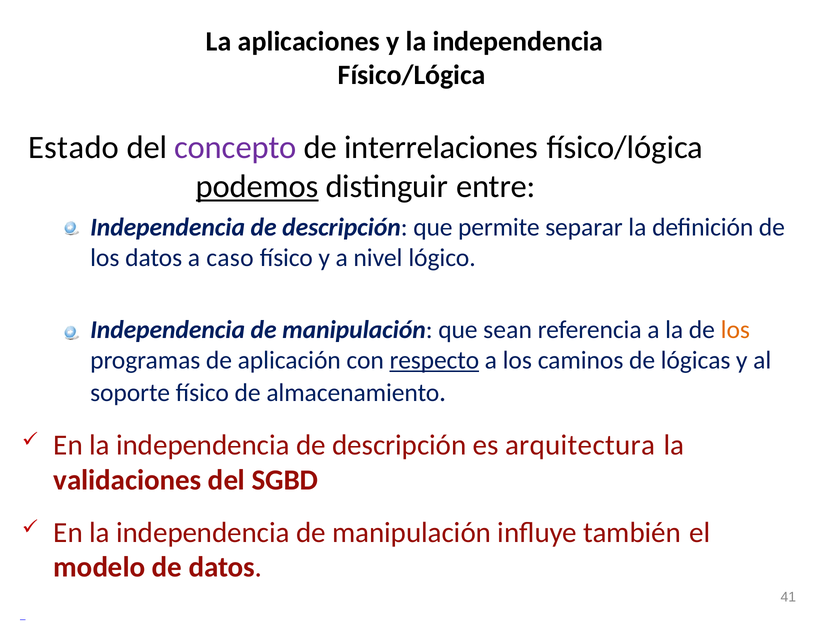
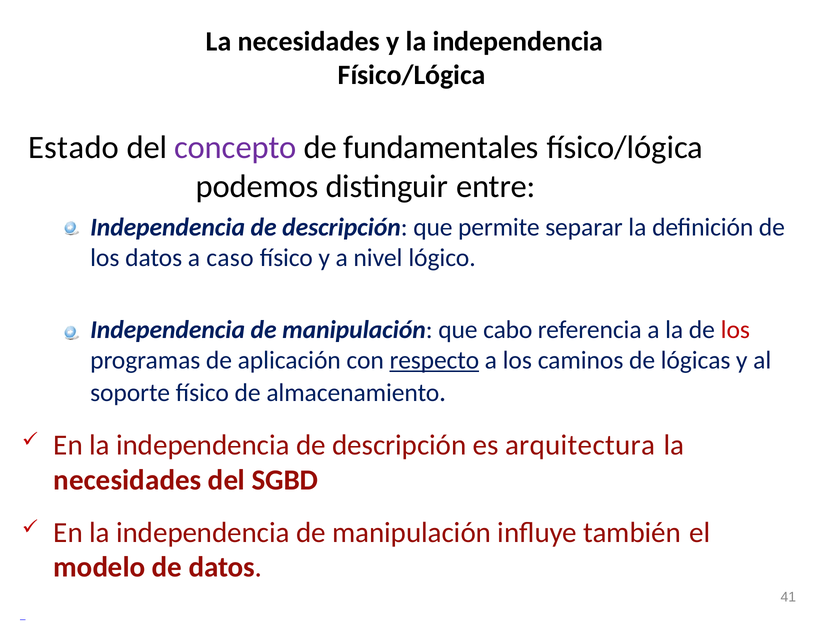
aplicaciones at (309, 41): aplicaciones -> necesidades
interrelaciones: interrelaciones -> fundamentales
podemos underline: present -> none
sean: sean -> cabo
los at (735, 330) colour: orange -> red
validaciones at (128, 480): validaciones -> necesidades
